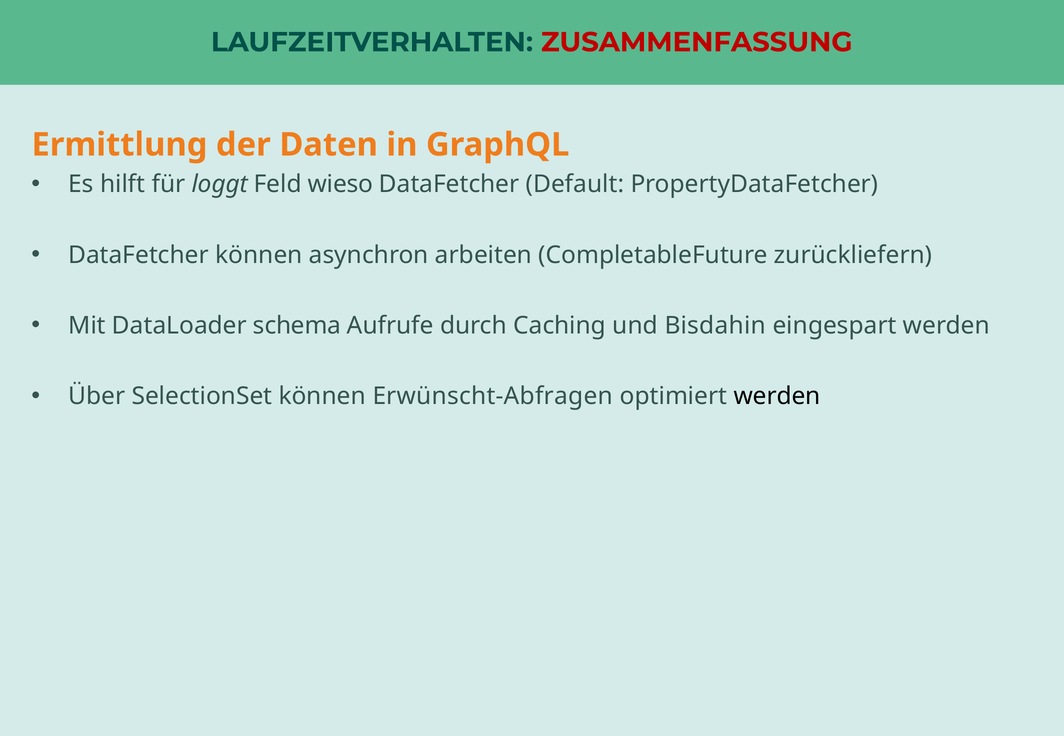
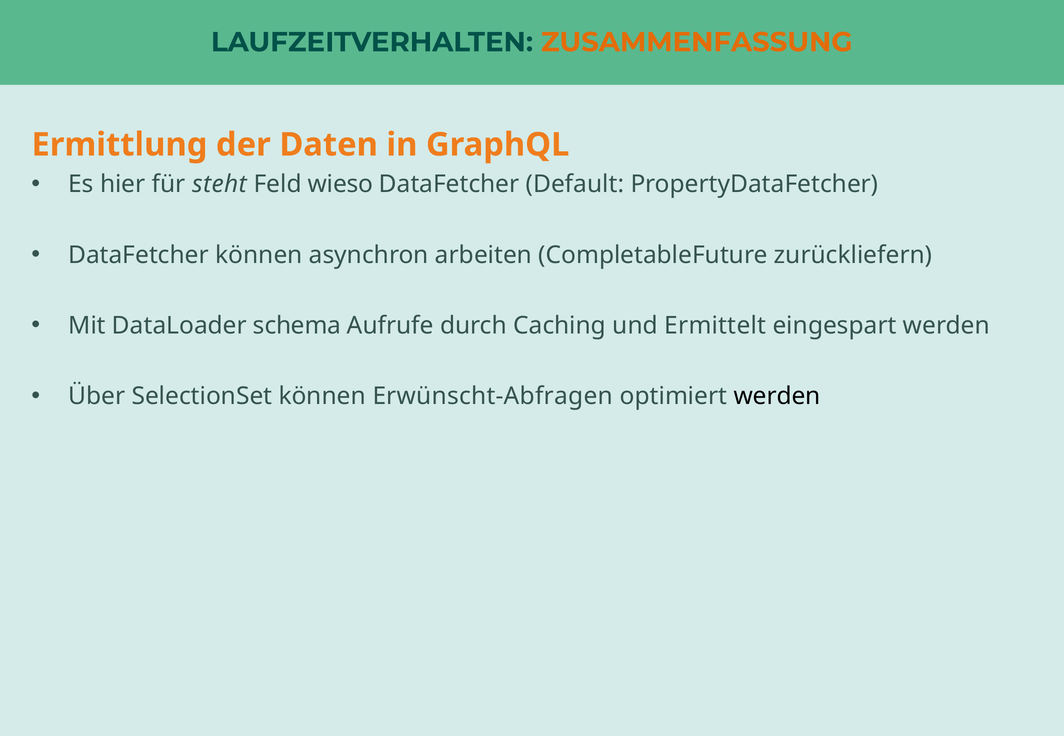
ZUSAMMENFASSUNG colour: red -> orange
hilft: hilft -> hier
loggt: loggt -> steht
Bisdahin: Bisdahin -> Ermittelt
